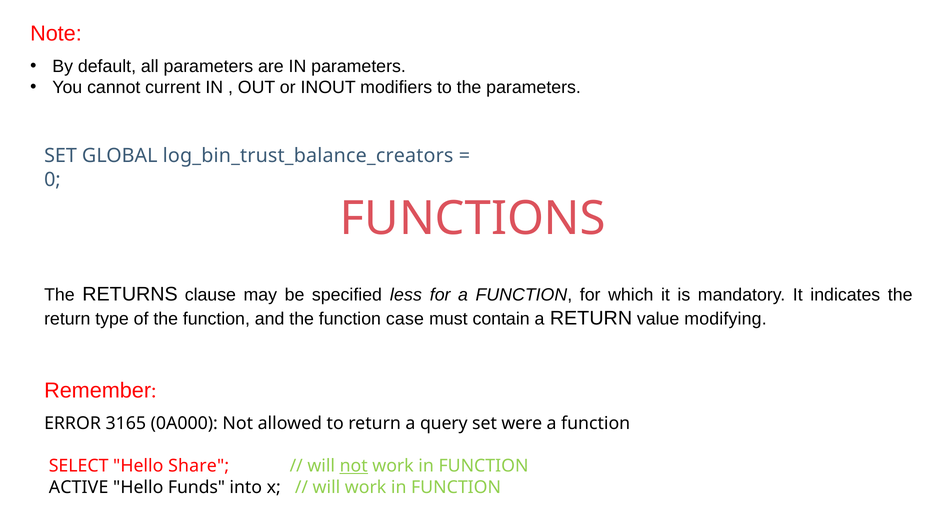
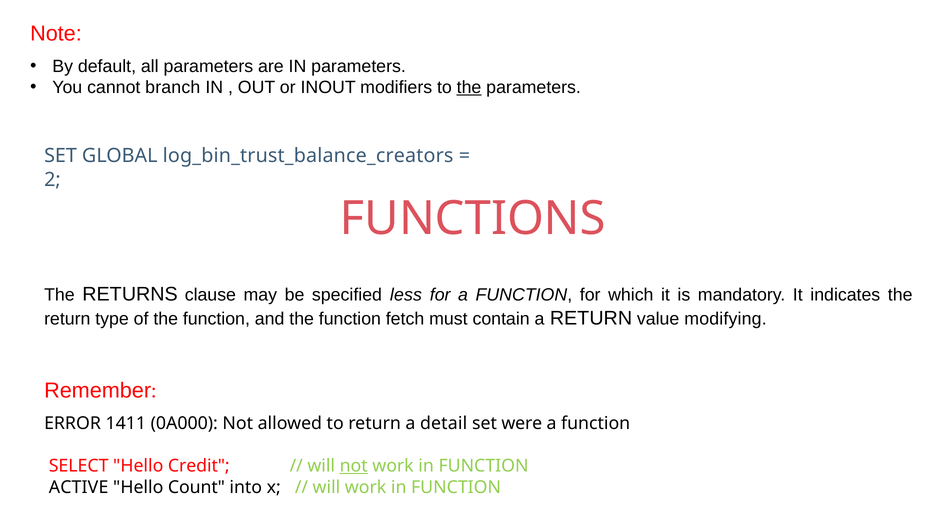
current: current -> branch
the at (469, 88) underline: none -> present
0: 0 -> 2
case: case -> fetch
3165: 3165 -> 1411
query: query -> detail
Share: Share -> Credit
Funds: Funds -> Count
